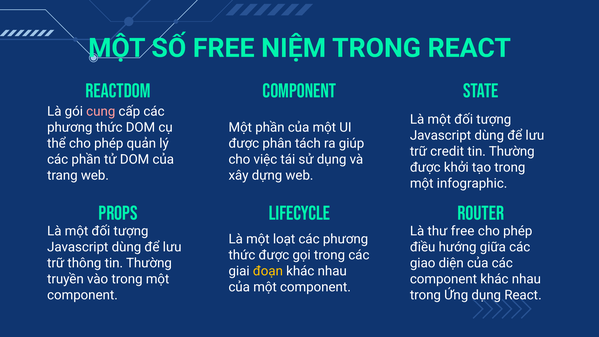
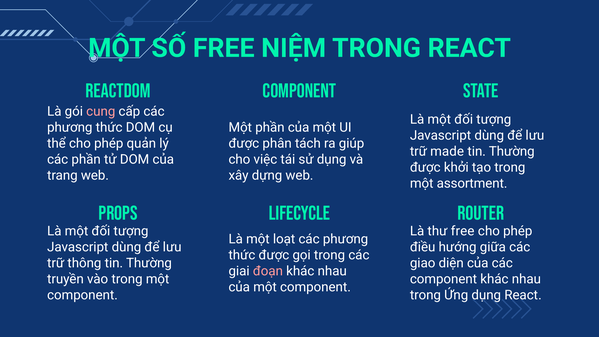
credit: credit -> made
infographic: infographic -> assortment
đoạn colour: yellow -> pink
